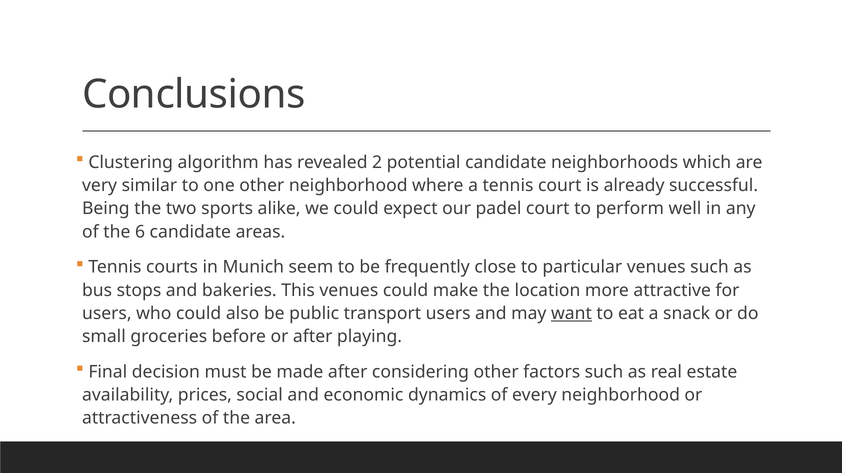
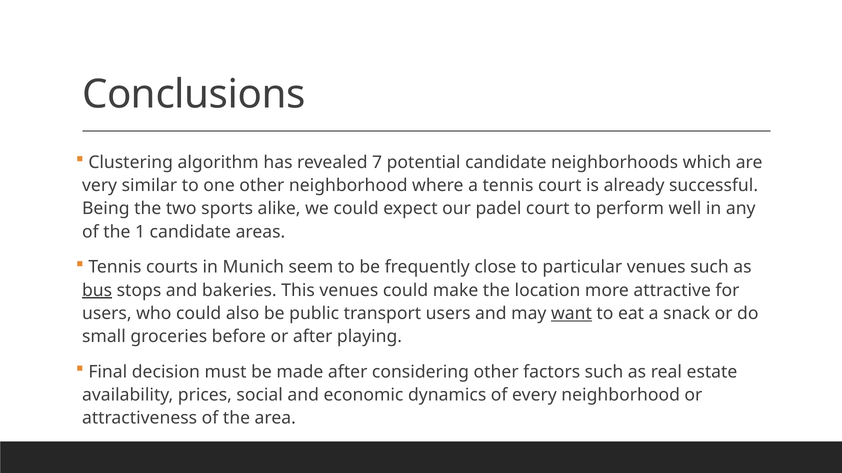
2: 2 -> 7
6: 6 -> 1
bus underline: none -> present
